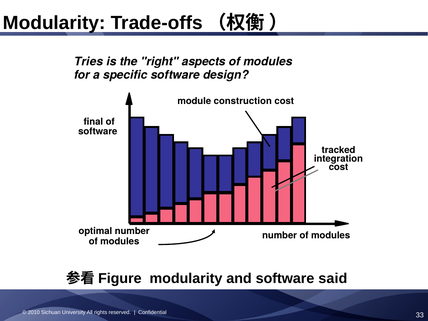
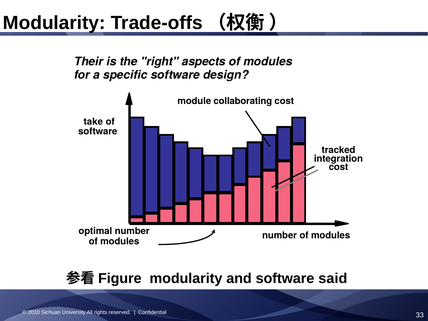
Tries: Tries -> Their
construction: construction -> collaborating
final: final -> take
